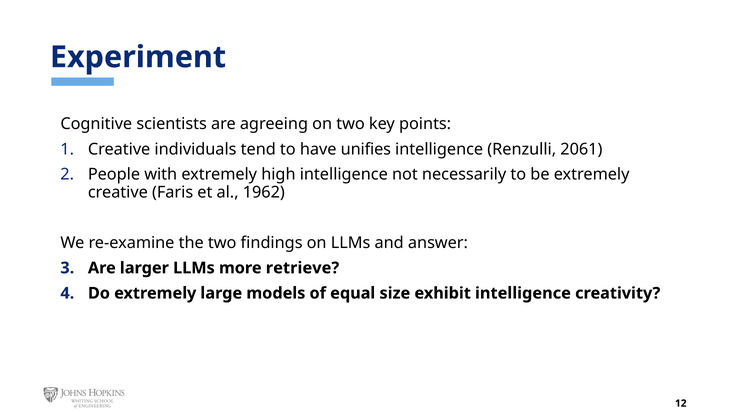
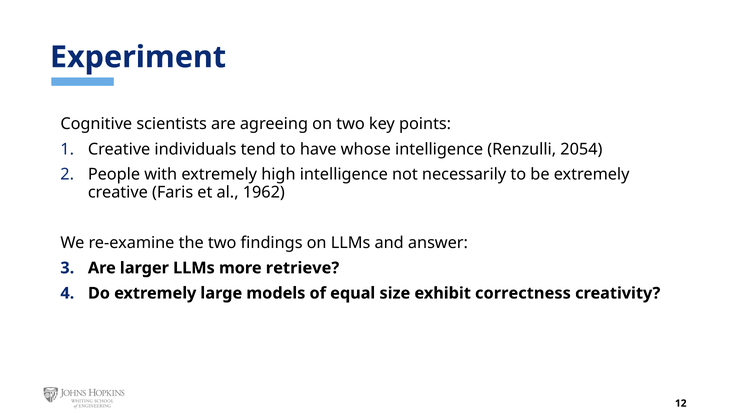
unifies: unifies -> whose
2061: 2061 -> 2054
exhibit intelligence: intelligence -> correctness
